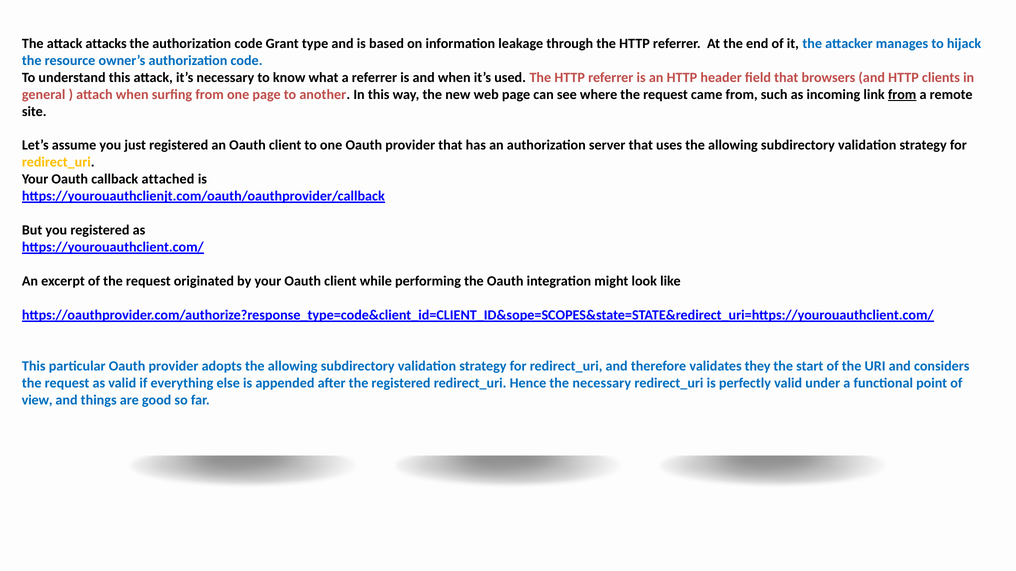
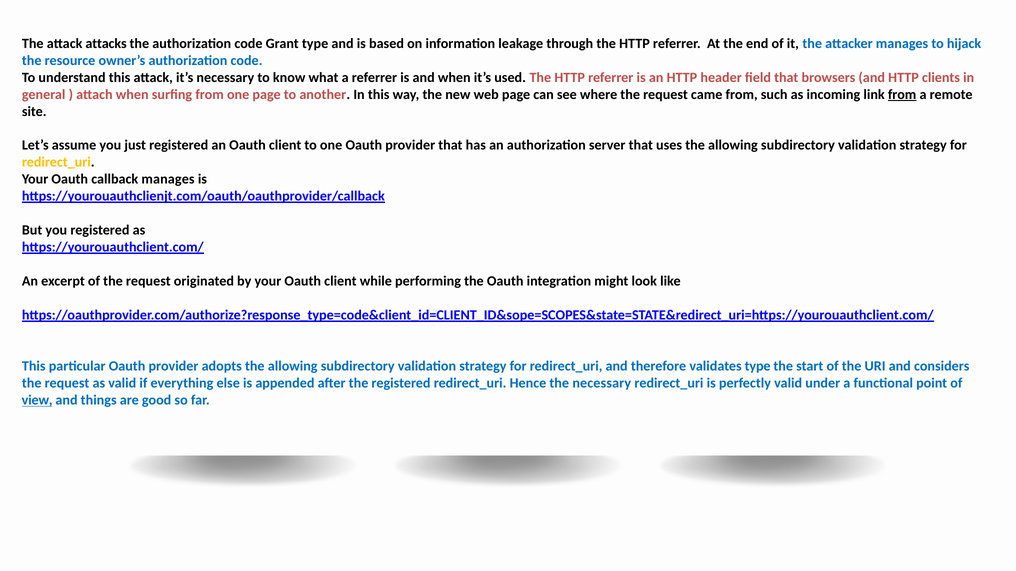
callback attached: attached -> manages
validates they: they -> type
view underline: none -> present
